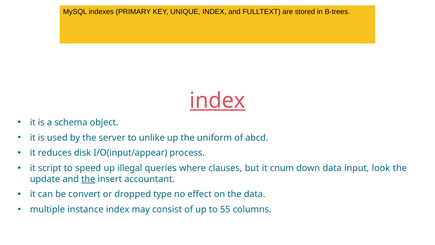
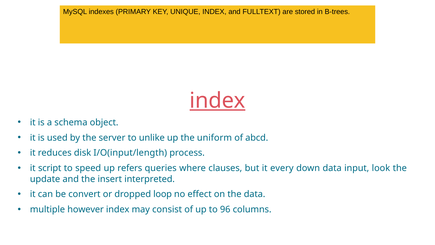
I/O(input/appear: I/O(input/appear -> I/O(input/length
illegal: illegal -> refers
cnum: cnum -> every
the at (88, 179) underline: present -> none
accountant: accountant -> interpreted
type: type -> loop
instance: instance -> however
55: 55 -> 96
